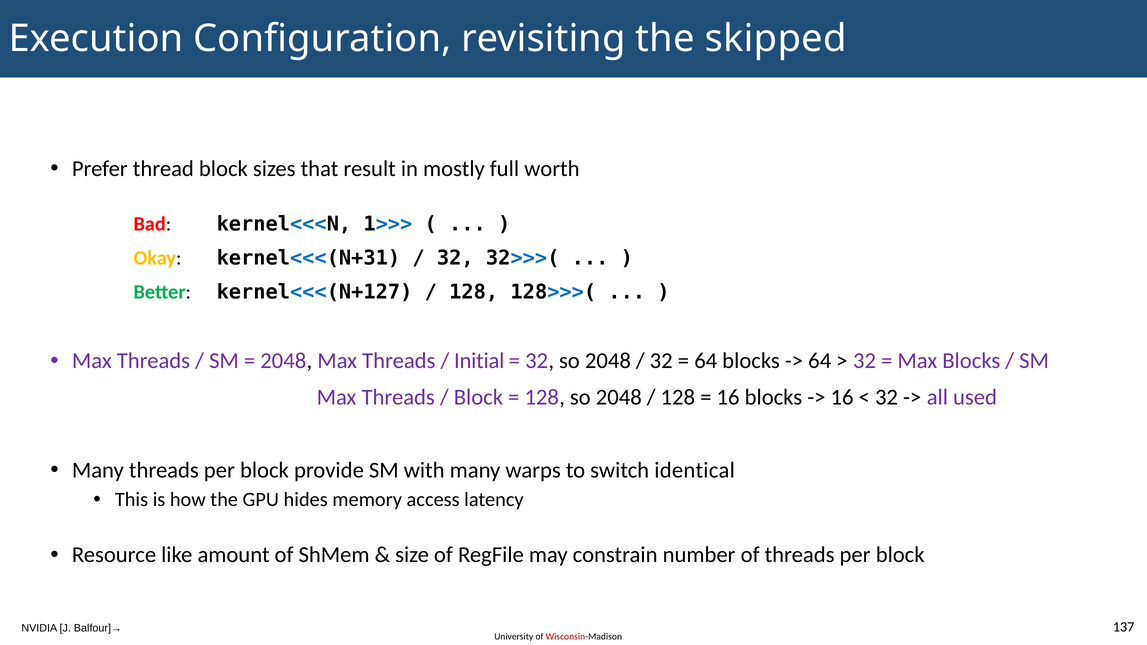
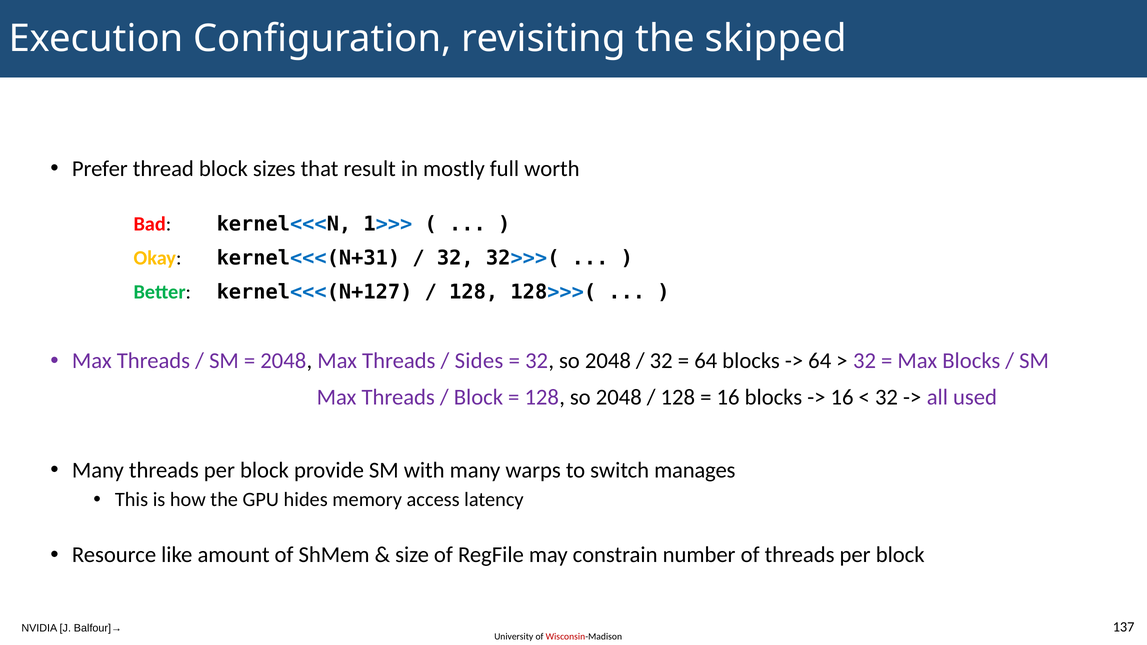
Initial: Initial -> Sides
identical: identical -> manages
